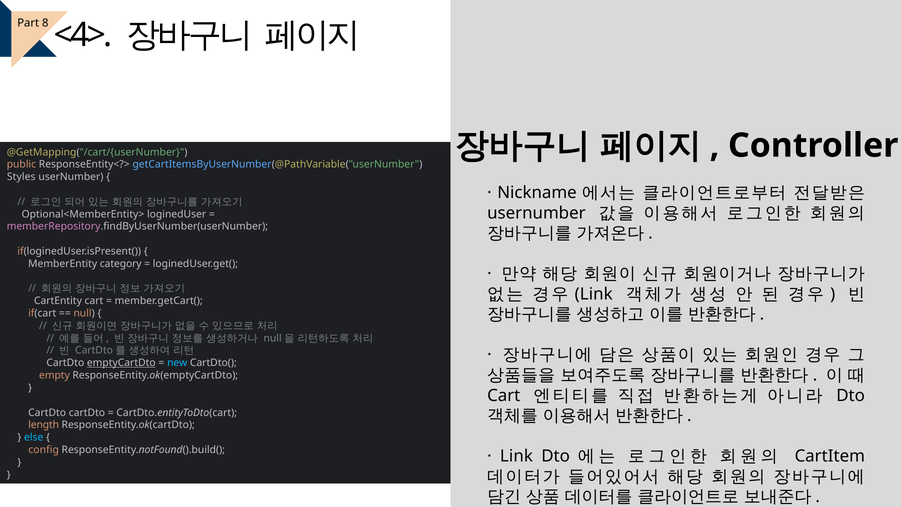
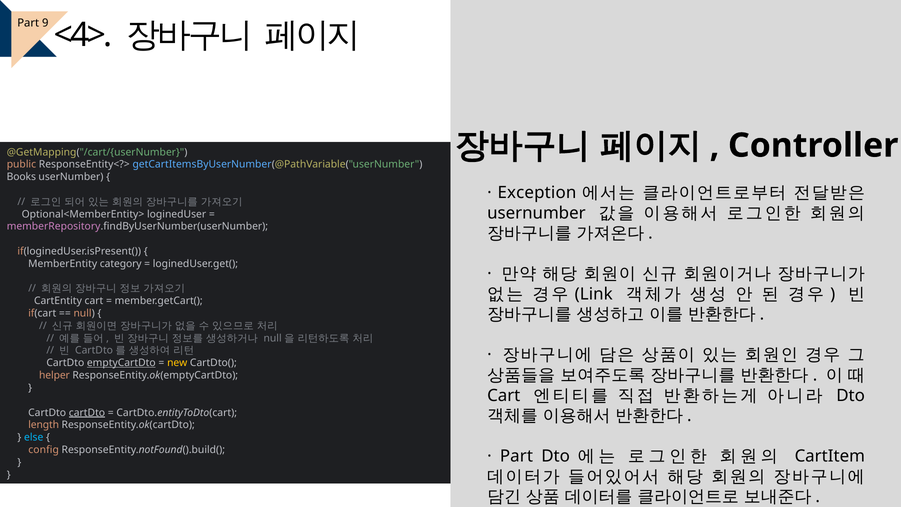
8: 8 -> 9
Styles: Styles -> Books
Nickname: Nickname -> Exception
new colour: light blue -> yellow
empty: empty -> helper
cartDto at (87, 412) underline: none -> present
Link at (516, 456): Link -> Part
